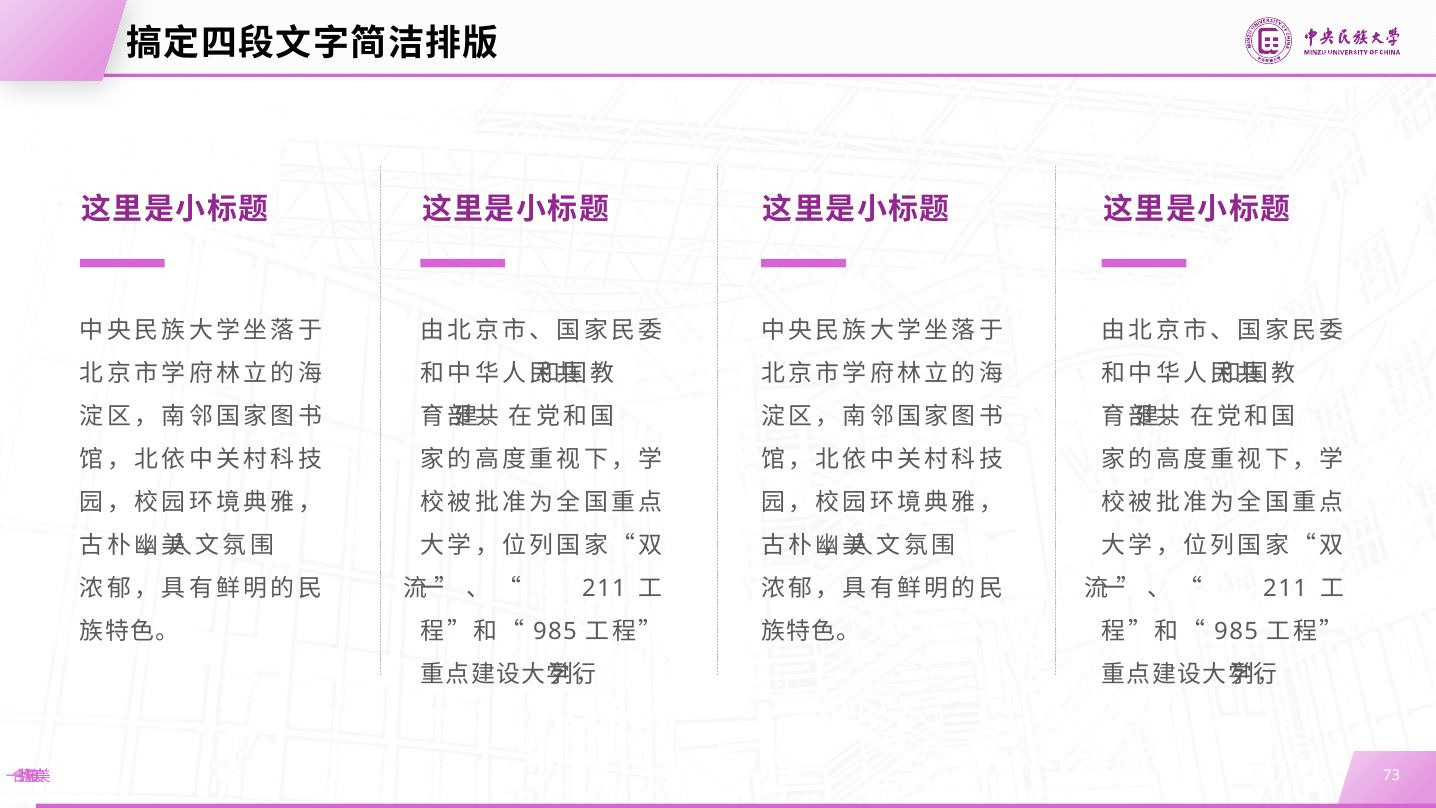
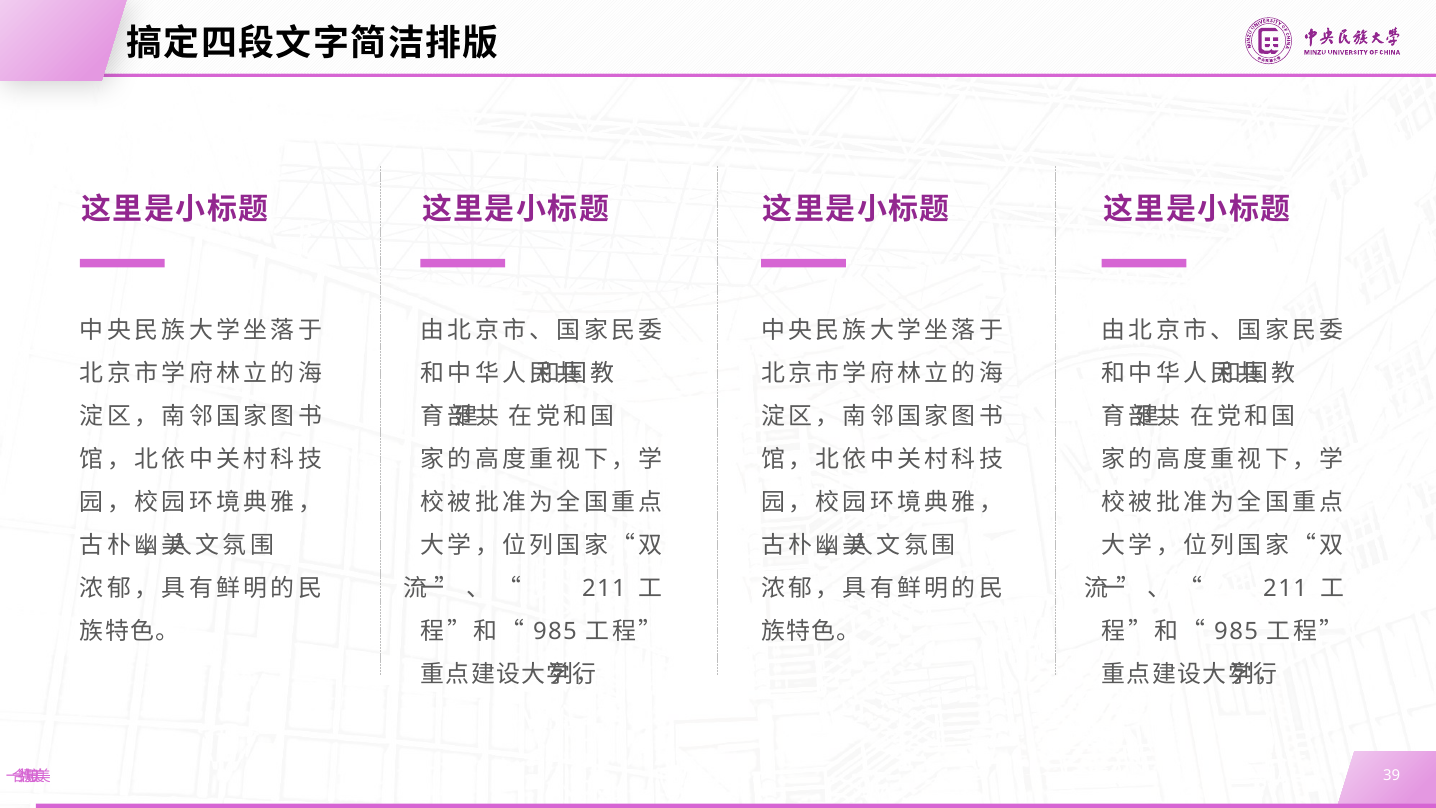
73: 73 -> 39
